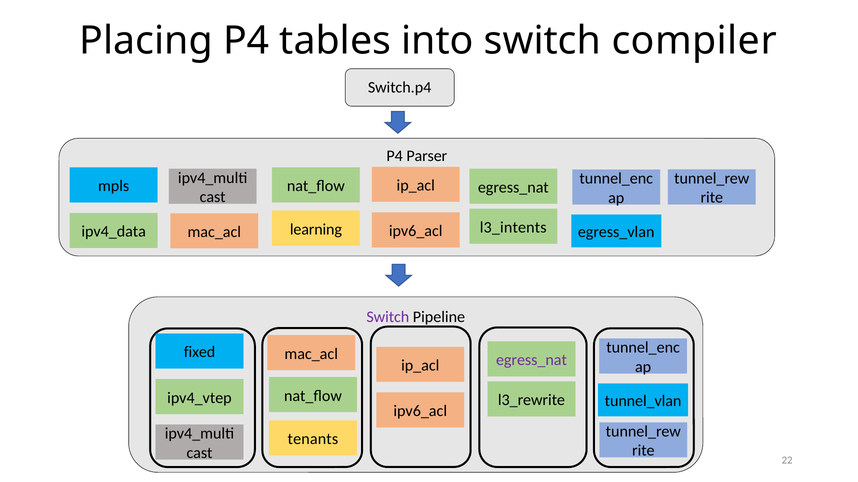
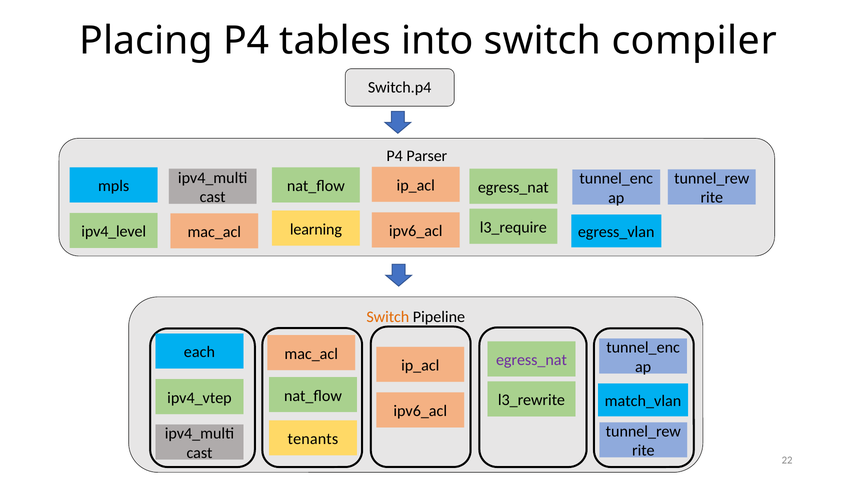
l3_intents: l3_intents -> l3_require
ipv4_data: ipv4_data -> ipv4_level
Switch at (388, 318) colour: purple -> orange
fixed: fixed -> each
tunnel_vlan: tunnel_vlan -> match_vlan
